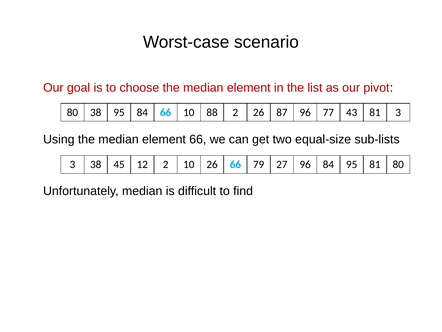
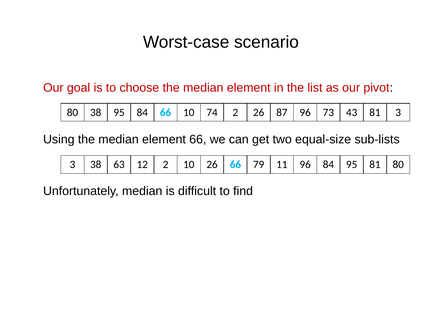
88: 88 -> 74
77: 77 -> 73
45: 45 -> 63
27: 27 -> 11
